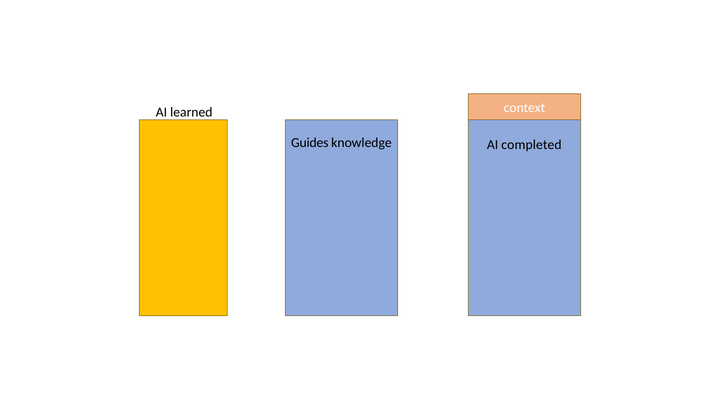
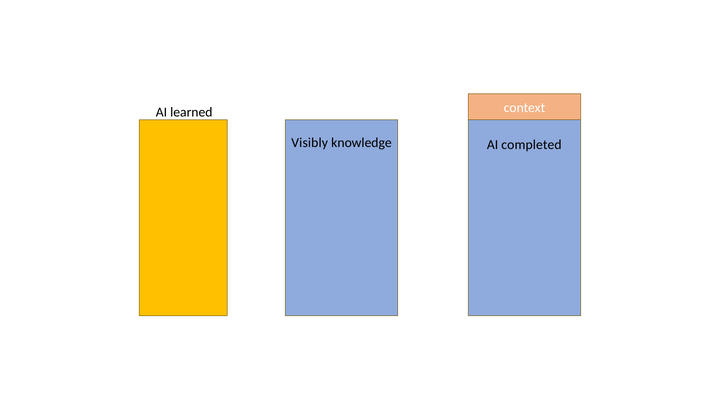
Guides: Guides -> Visibly
